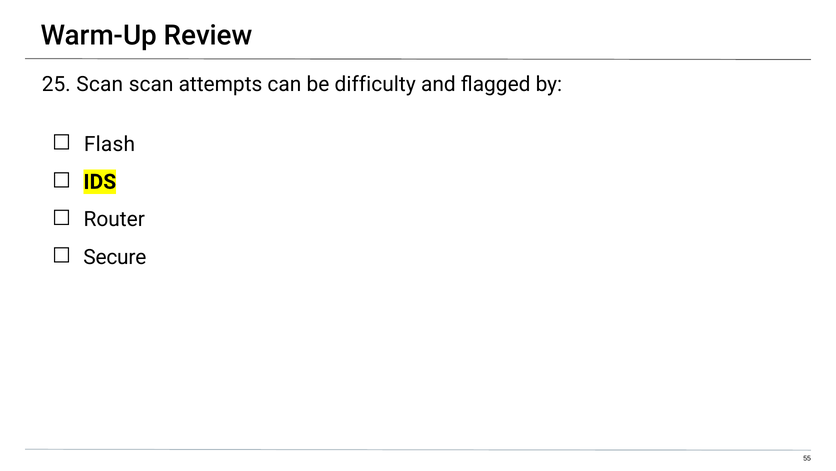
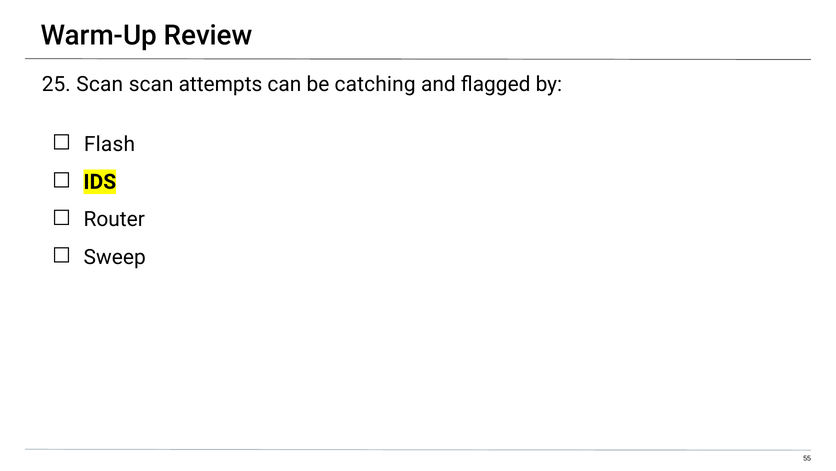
difficulty: difficulty -> catching
Secure: Secure -> Sweep
